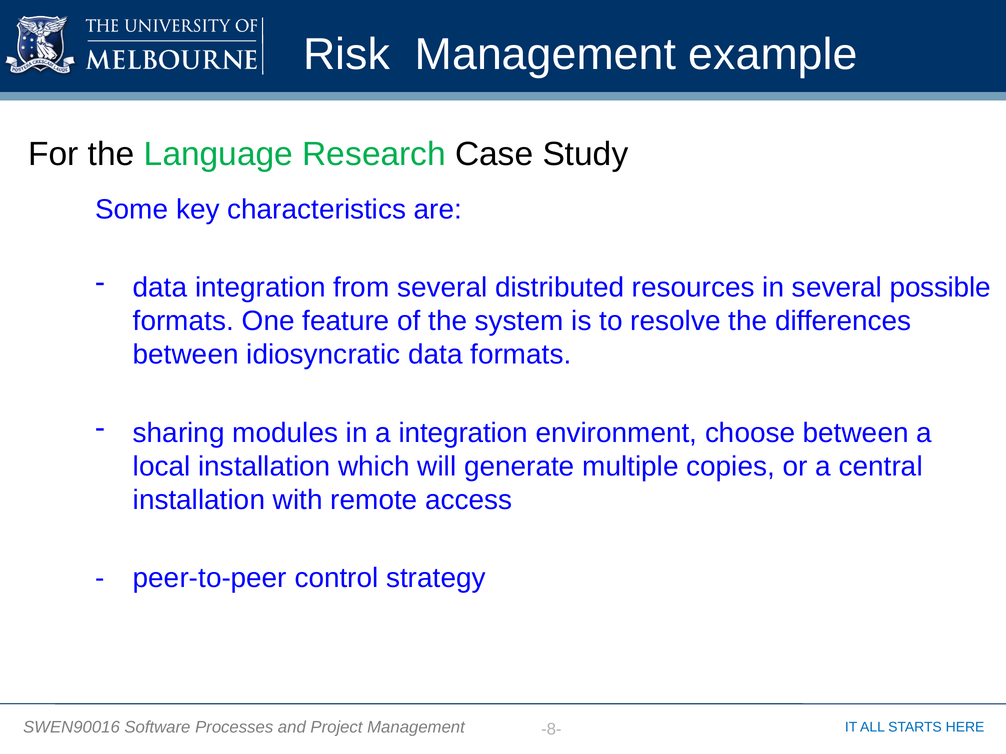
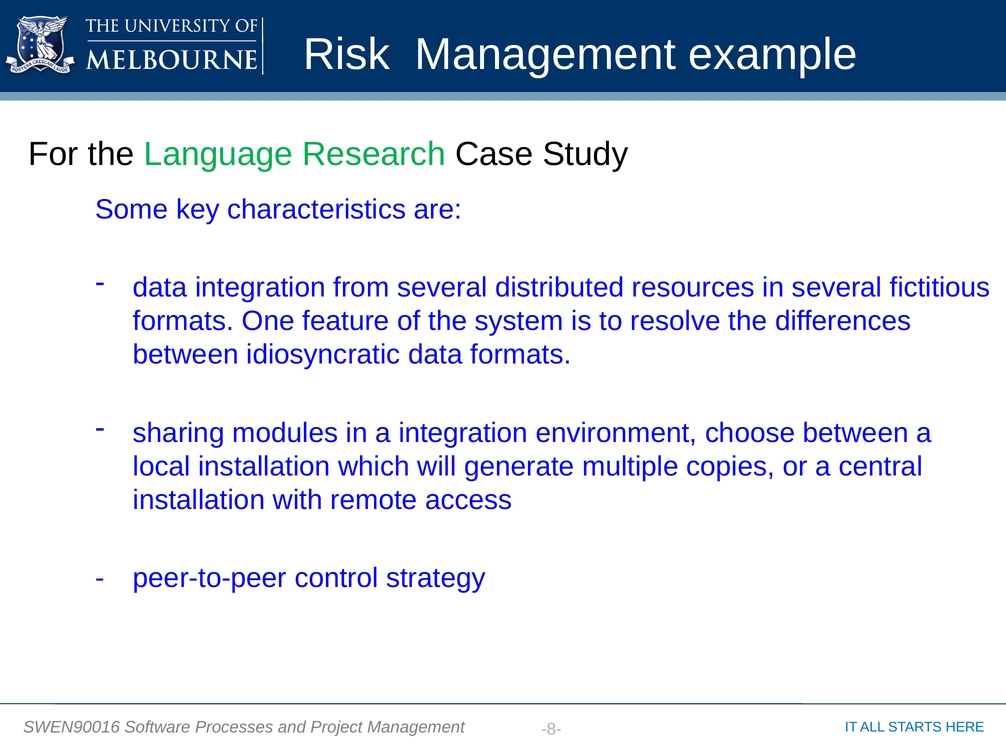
possible: possible -> fictitious
